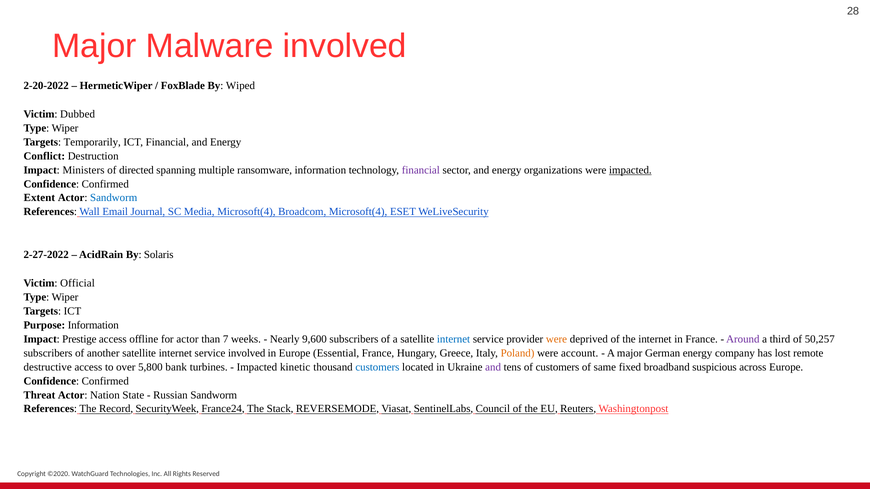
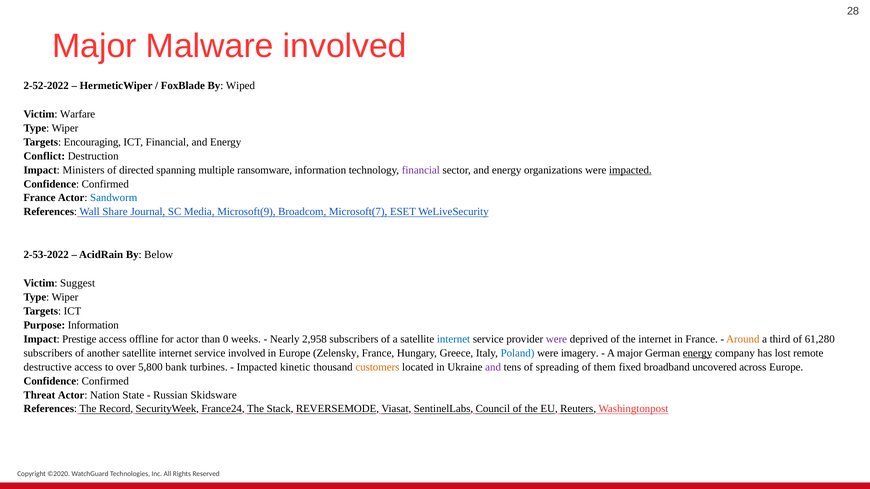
2-20-2022: 2-20-2022 -> 2-52-2022
Dubbed: Dubbed -> Warfare
Temporarily: Temporarily -> Encouraging
Extent at (39, 198): Extent -> France
Email: Email -> Share
Media Microsoft(4: Microsoft(4 -> Microsoft(9
Broadcom Microsoft(4: Microsoft(4 -> Microsoft(7
2-27-2022: 2-27-2022 -> 2-53-2022
Solaris: Solaris -> Below
Official: Official -> Suggest
7: 7 -> 0
9,600: 9,600 -> 2,958
were at (556, 339) colour: orange -> purple
Around colour: purple -> orange
50,257: 50,257 -> 61,280
Essential: Essential -> Zelensky
Poland colour: orange -> blue
account: account -> imagery
energy at (698, 353) underline: none -> present
customers at (377, 367) colour: blue -> orange
of customers: customers -> spreading
same: same -> them
suspicious: suspicious -> uncovered
Russian Sandworm: Sandworm -> Skidsware
